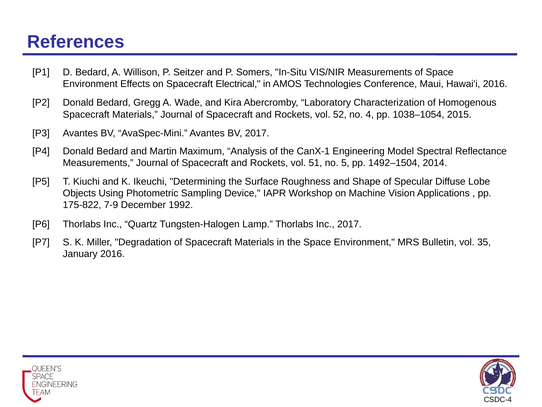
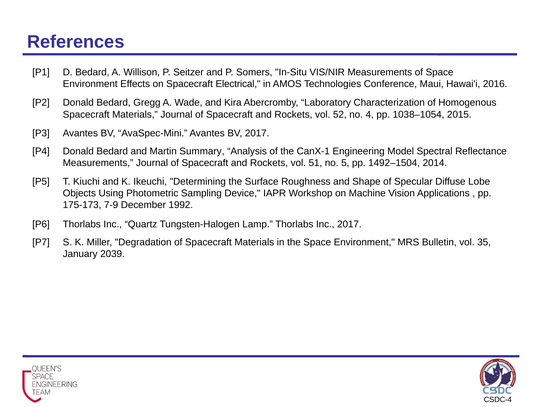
Maximum: Maximum -> Summary
175-822: 175-822 -> 175-173
January 2016: 2016 -> 2039
